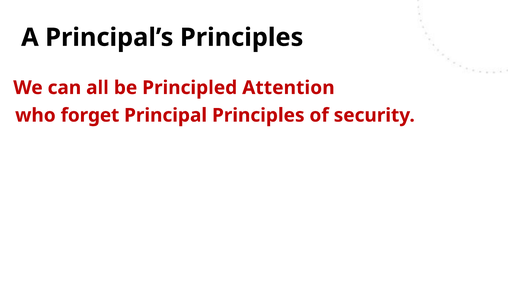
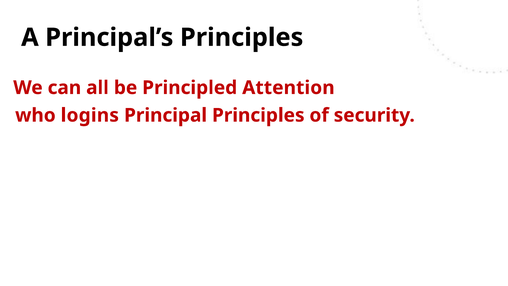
forget: forget -> logins
